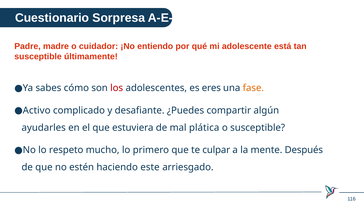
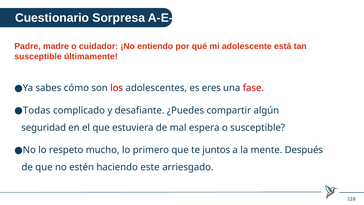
fase colour: orange -> red
Activo: Activo -> Todas
ayudarles: ayudarles -> seguridad
plática: plática -> espera
culpar: culpar -> juntos
